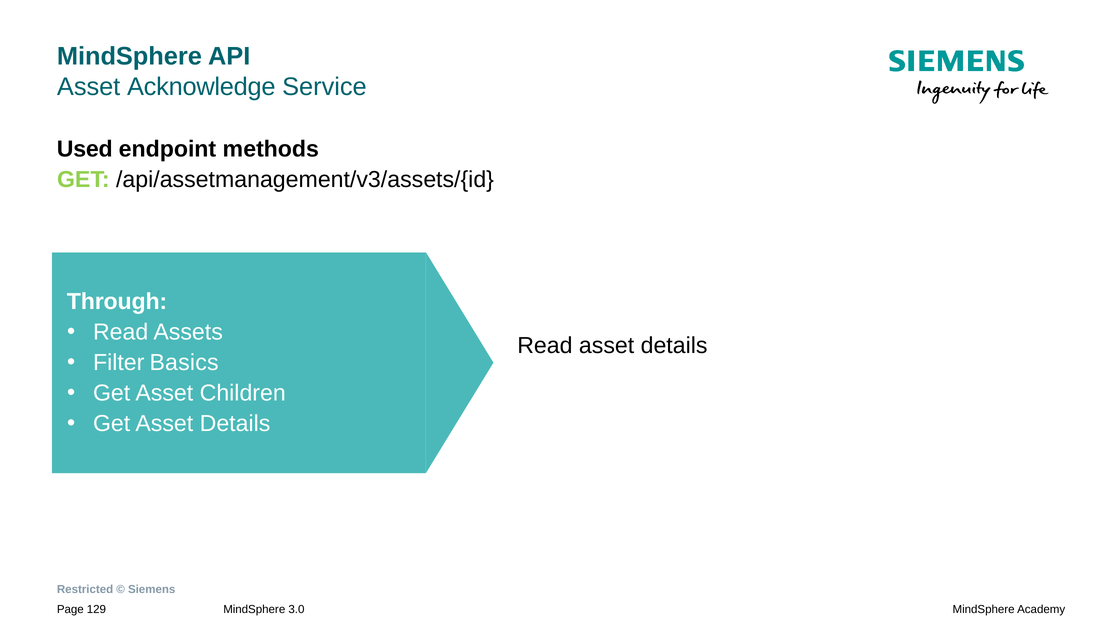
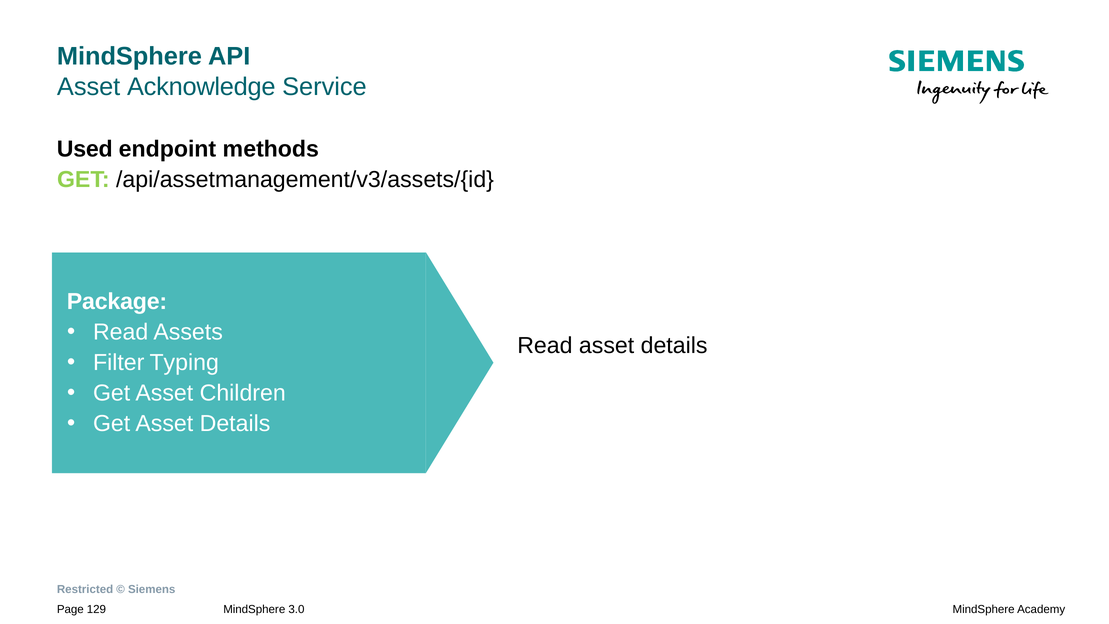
Through: Through -> Package
Basics: Basics -> Typing
